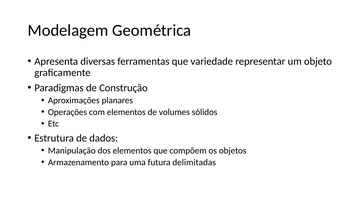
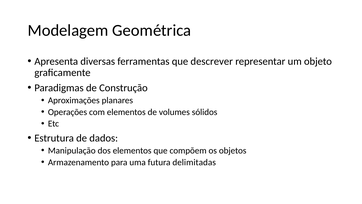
variedade: variedade -> descrever
